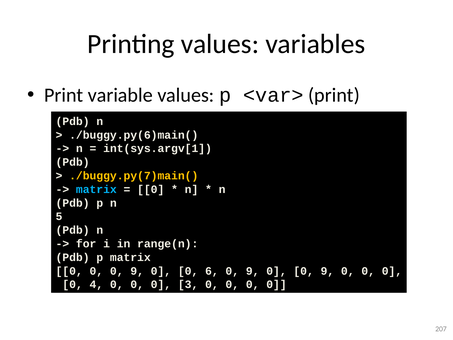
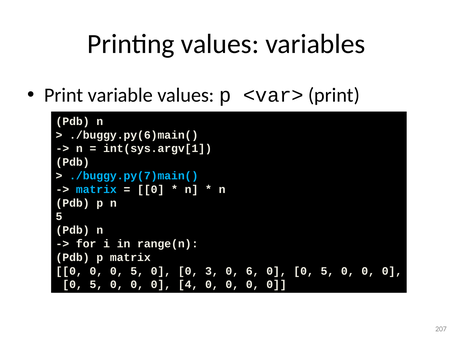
./buggy.py(7)main( colour: yellow -> light blue
9 at (137, 271): 9 -> 5
6: 6 -> 3
9 at (253, 271): 9 -> 6
9 at (327, 271): 9 -> 5
4 at (96, 284): 4 -> 5
3: 3 -> 4
